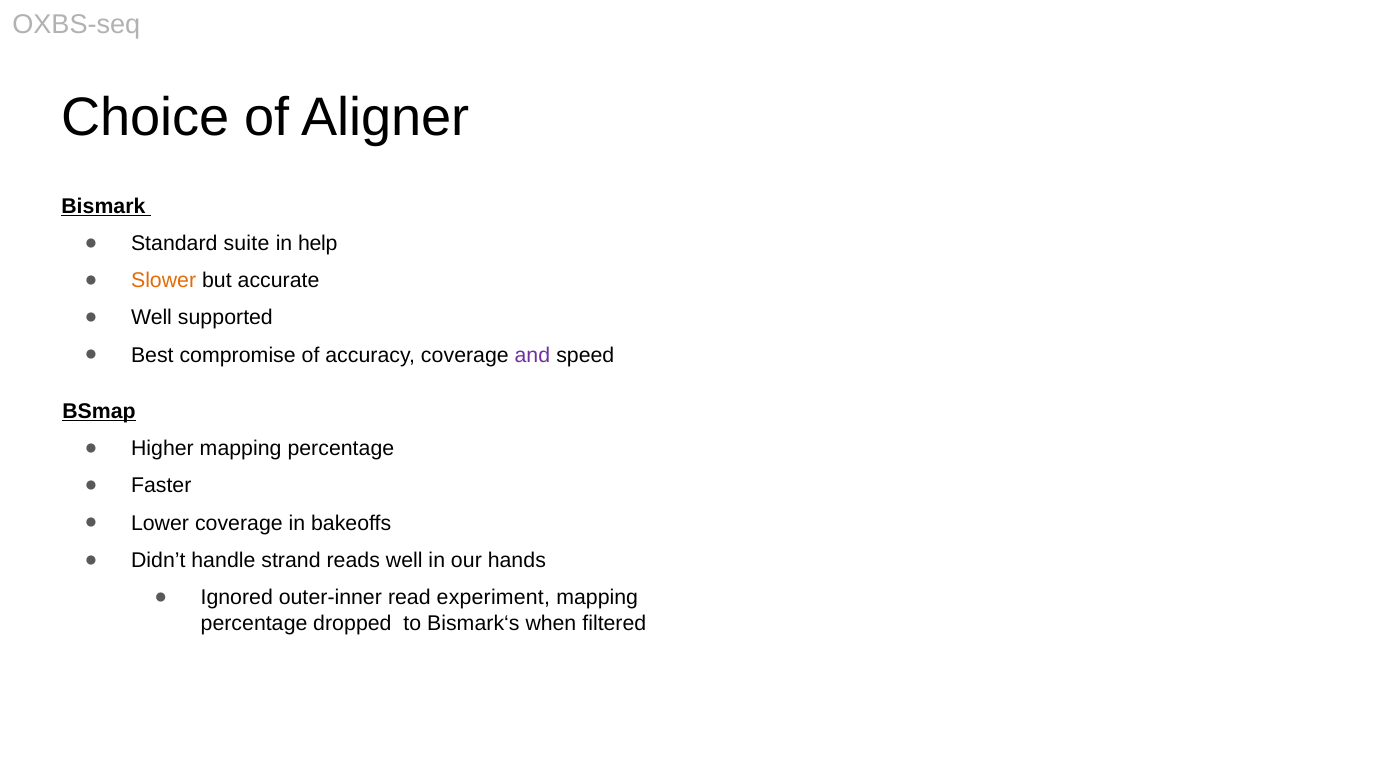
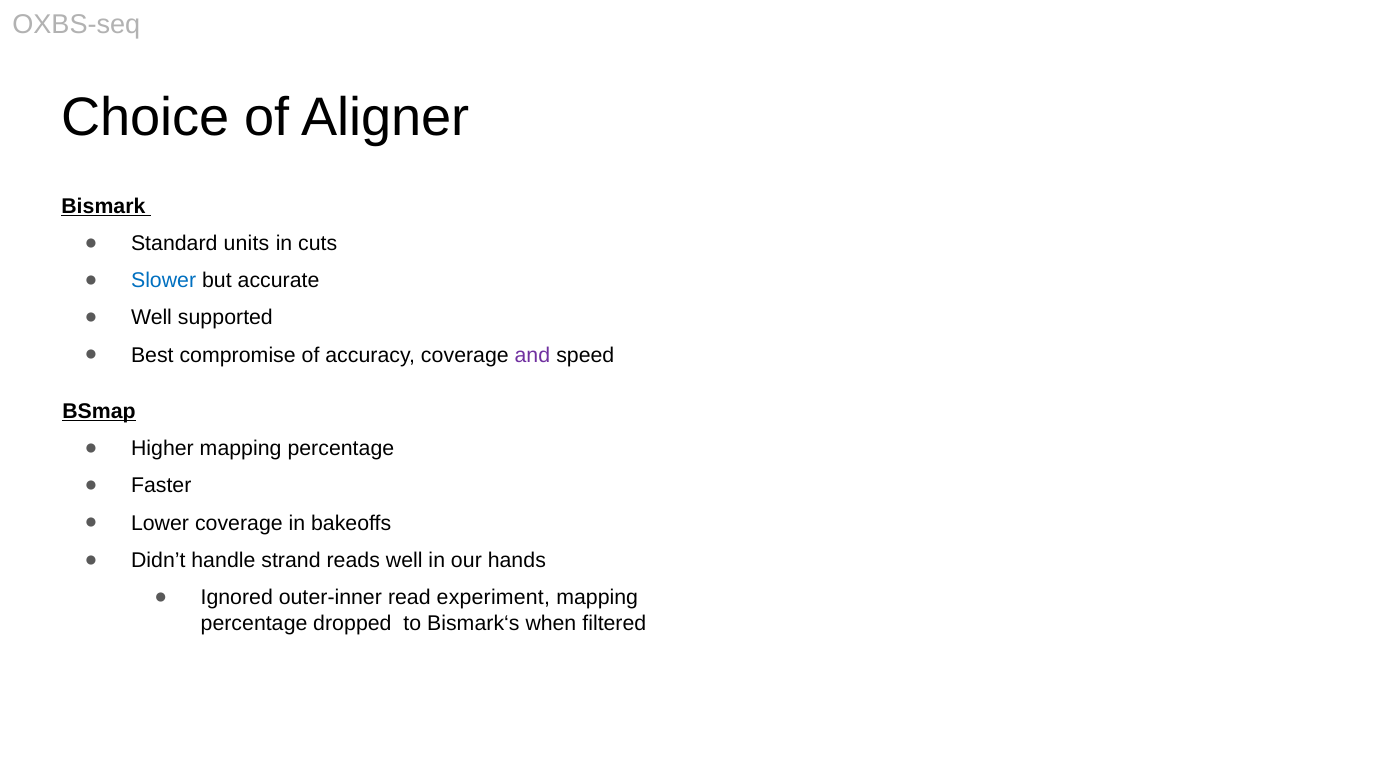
suite: suite -> units
help: help -> cuts
Slower colour: orange -> blue
